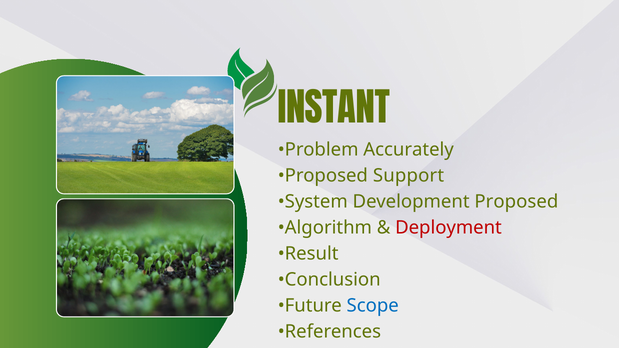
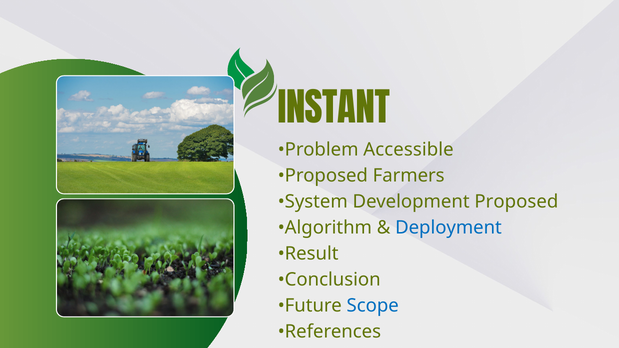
Accurately: Accurately -> Accessible
Support: Support -> Farmers
Deployment colour: red -> blue
